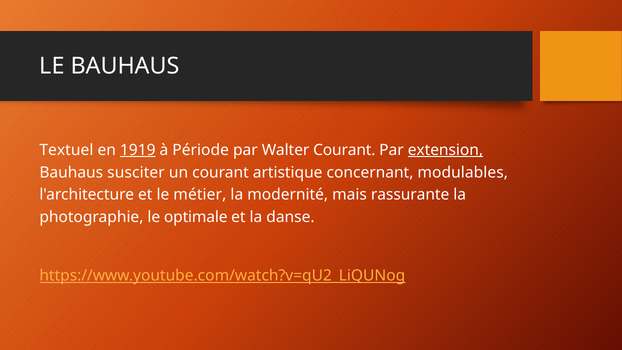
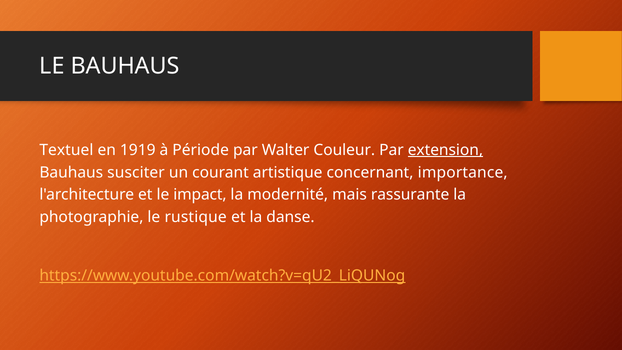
1919 underline: present -> none
Walter Courant: Courant -> Couleur
modulables: modulables -> importance
métier: métier -> impact
optimale: optimale -> rustique
